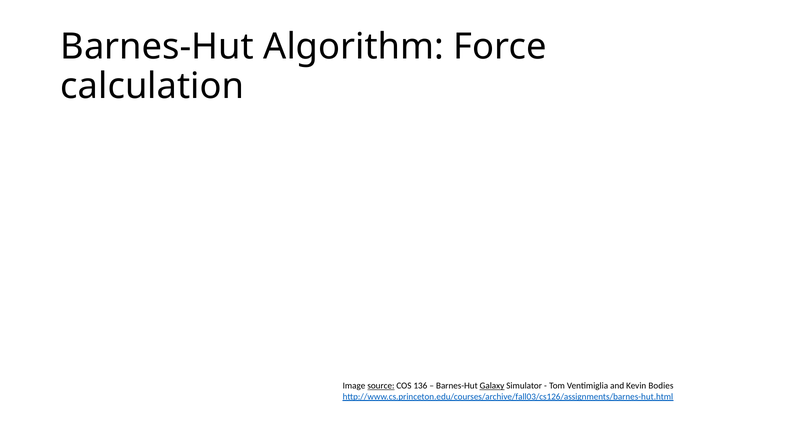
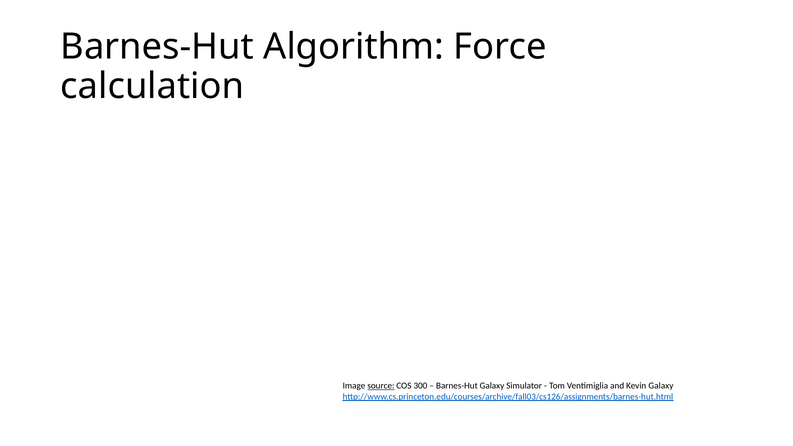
136: 136 -> 300
Galaxy at (492, 386) underline: present -> none
Kevin Bodies: Bodies -> Galaxy
